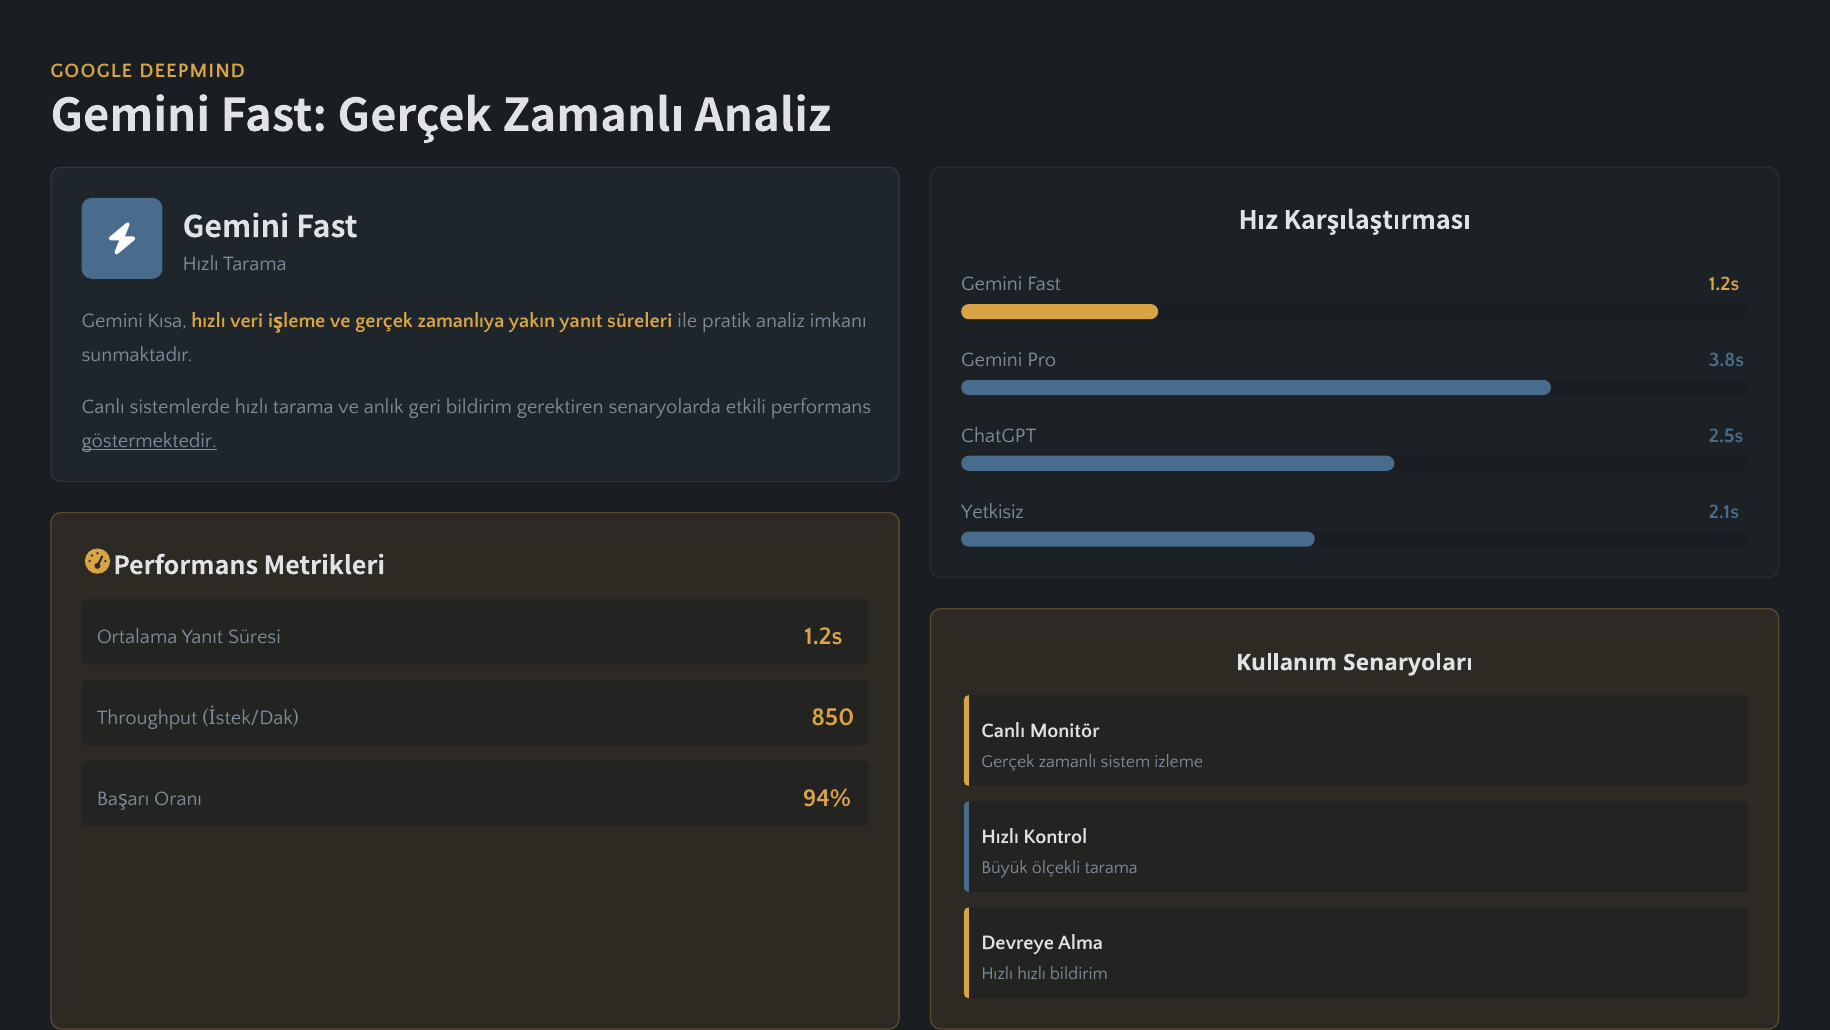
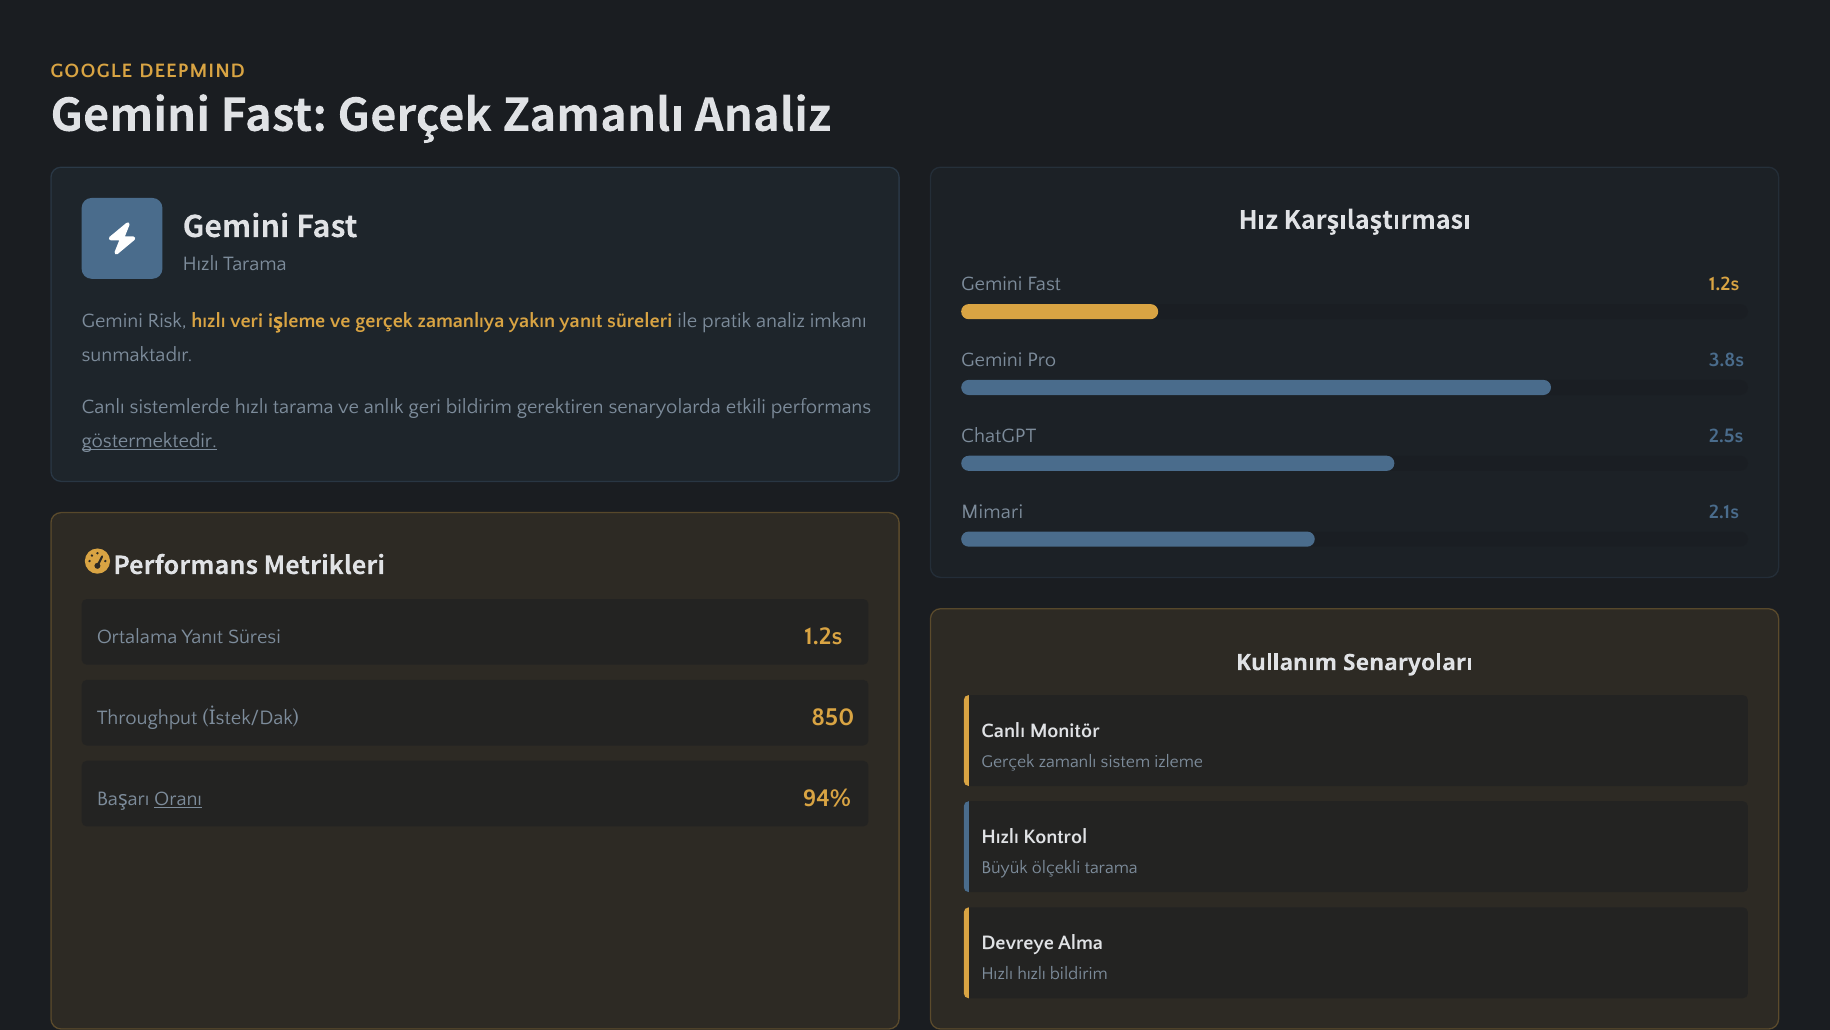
Kısa: Kısa -> Risk
Yetkisiz: Yetkisiz -> Mimari
Oranı underline: none -> present
